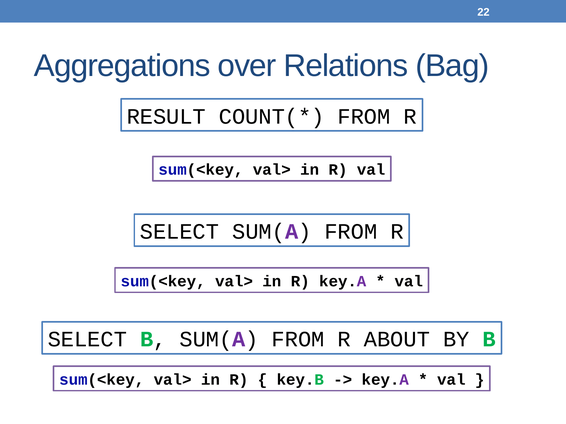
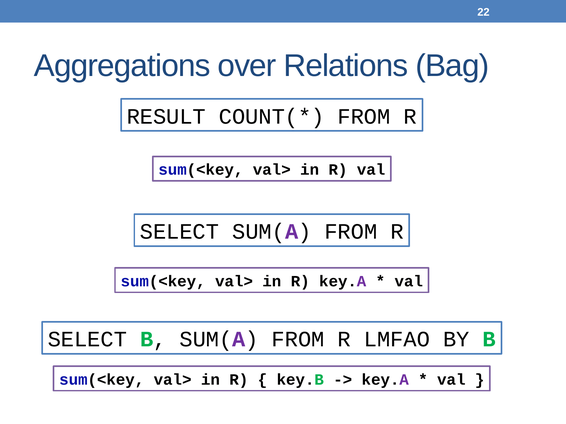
ABOUT: ABOUT -> LMFAO
